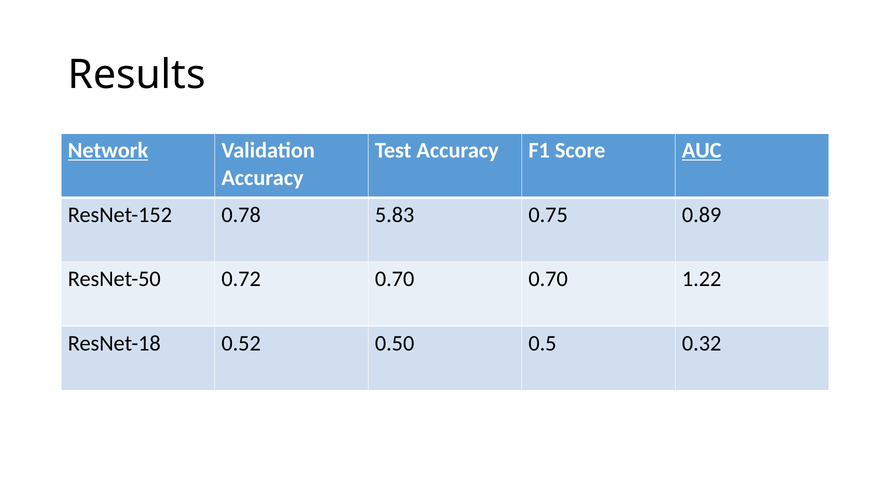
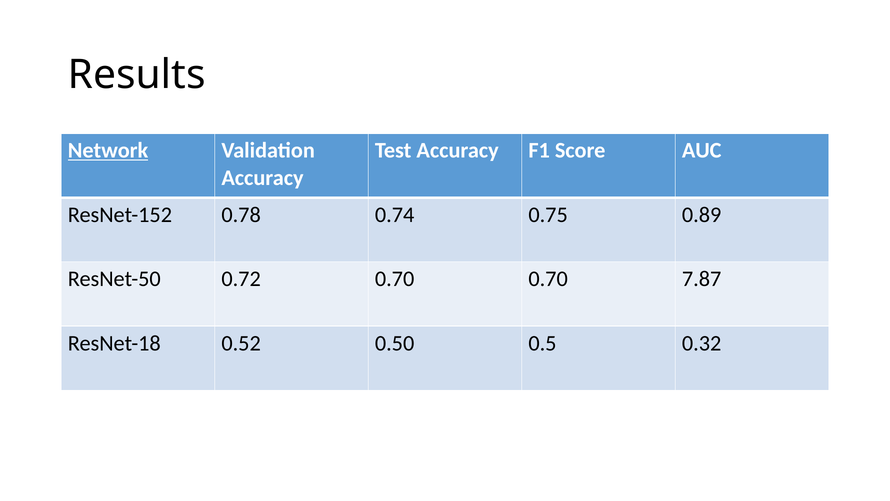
AUC underline: present -> none
5.83: 5.83 -> 0.74
1.22: 1.22 -> 7.87
